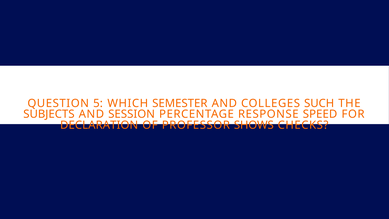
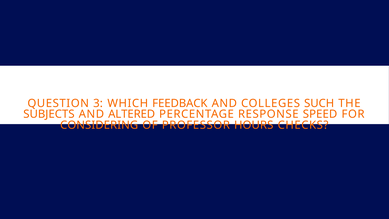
5: 5 -> 3
SEMESTER: SEMESTER -> FEEDBACK
SESSION: SESSION -> ALTERED
DECLARATION: DECLARATION -> CONSIDERING
SHOWS: SHOWS -> HOURS
